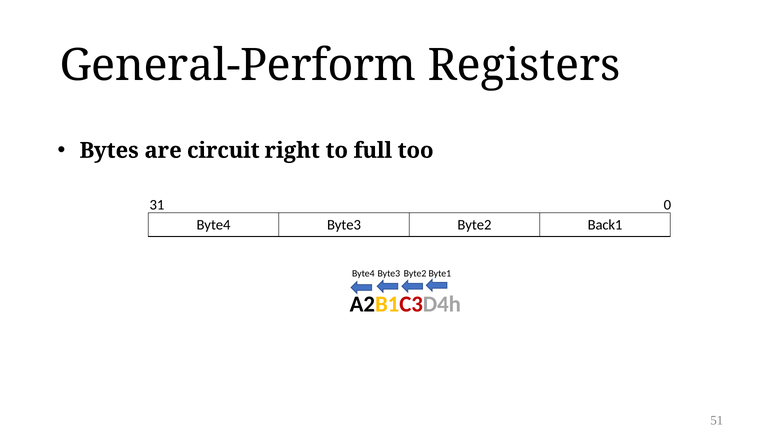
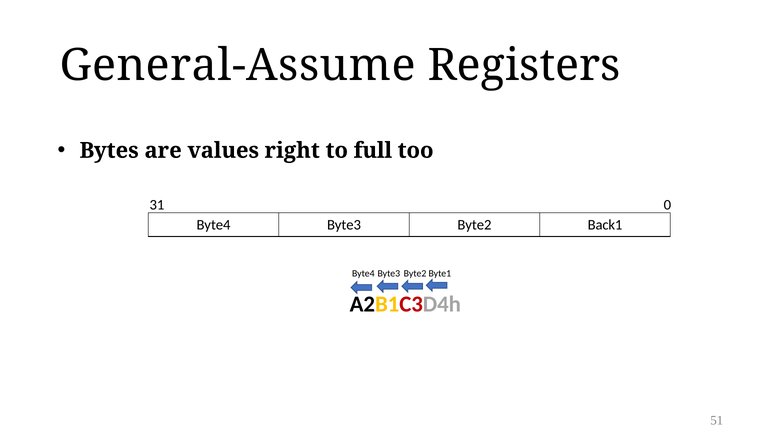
General-Perform: General-Perform -> General-Assume
circuit: circuit -> values
